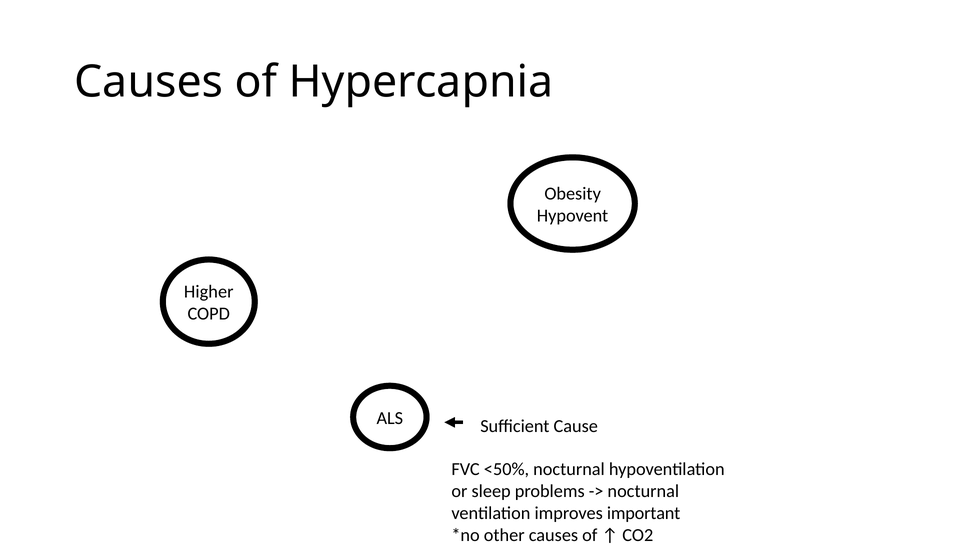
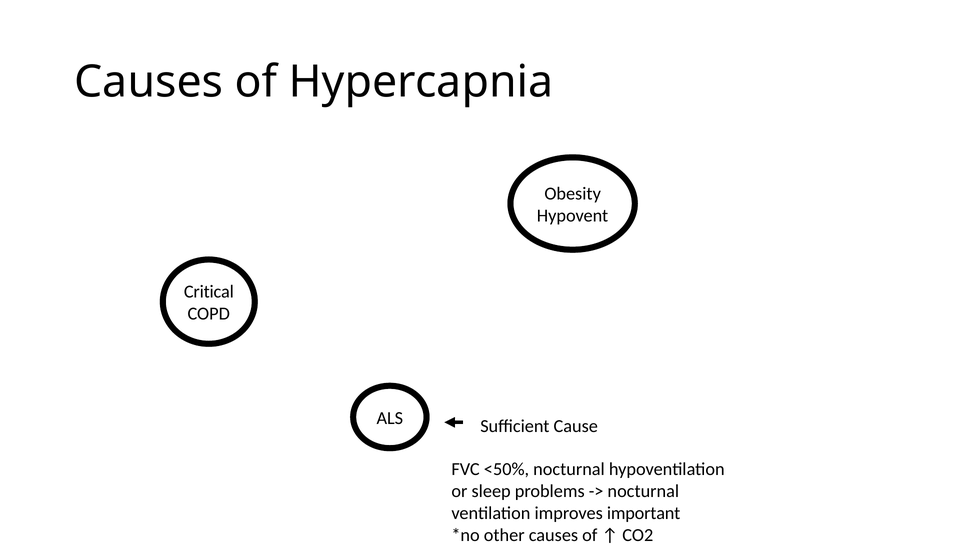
Higher: Higher -> Critical
